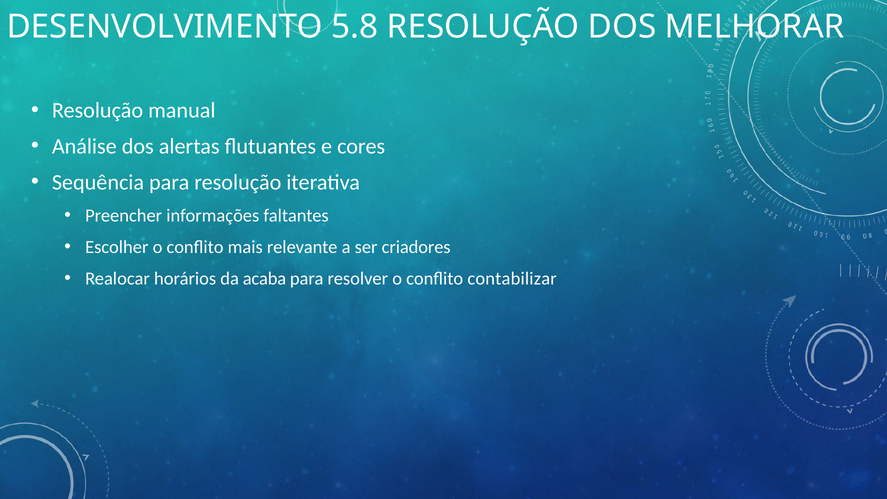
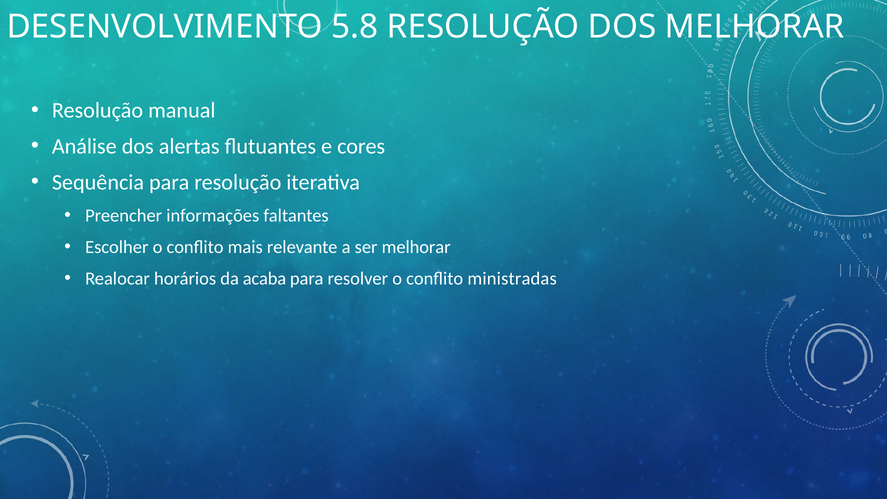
ser criadores: criadores -> melhorar
contabilizar: contabilizar -> ministradas
